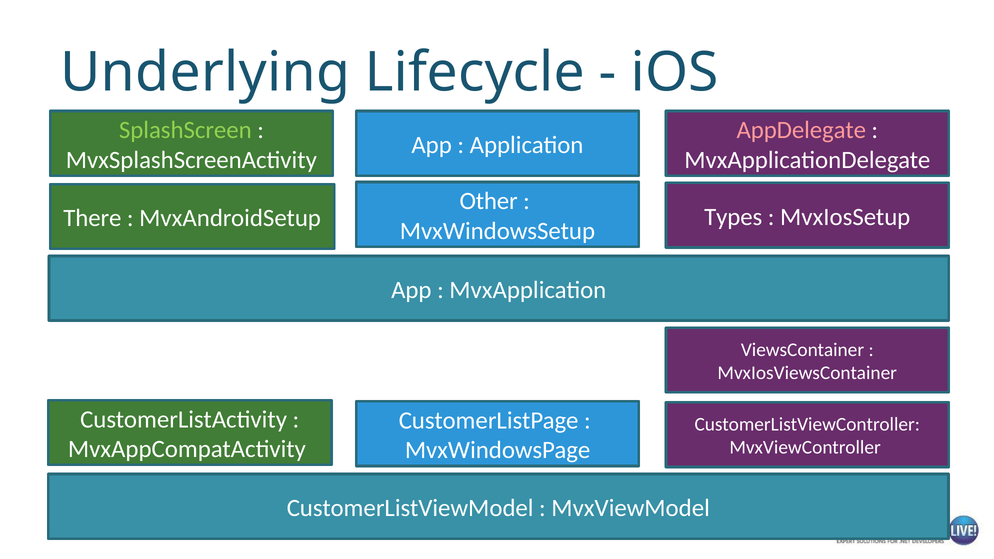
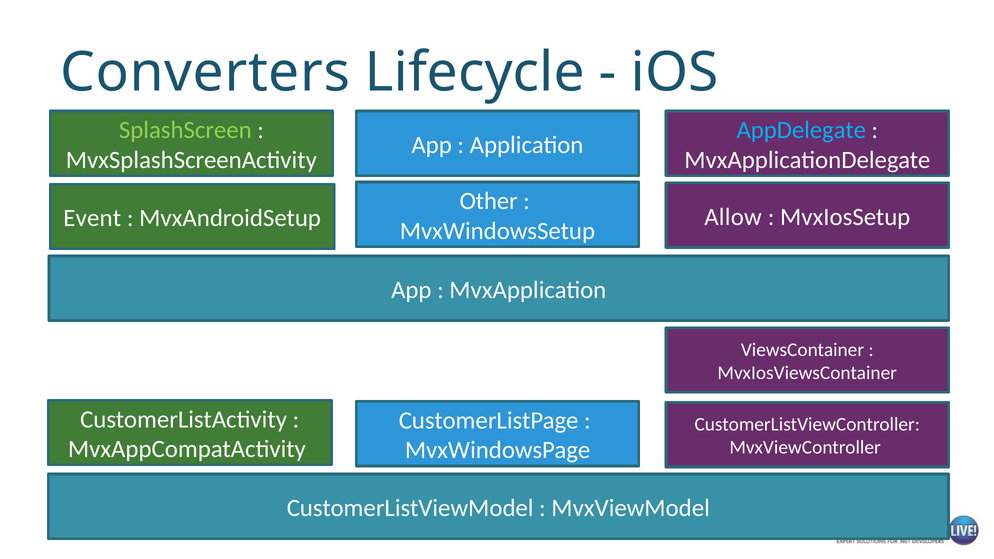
Underlying: Underlying -> Converters
AppDelegate colour: pink -> light blue
Types: Types -> Allow
There: There -> Event
